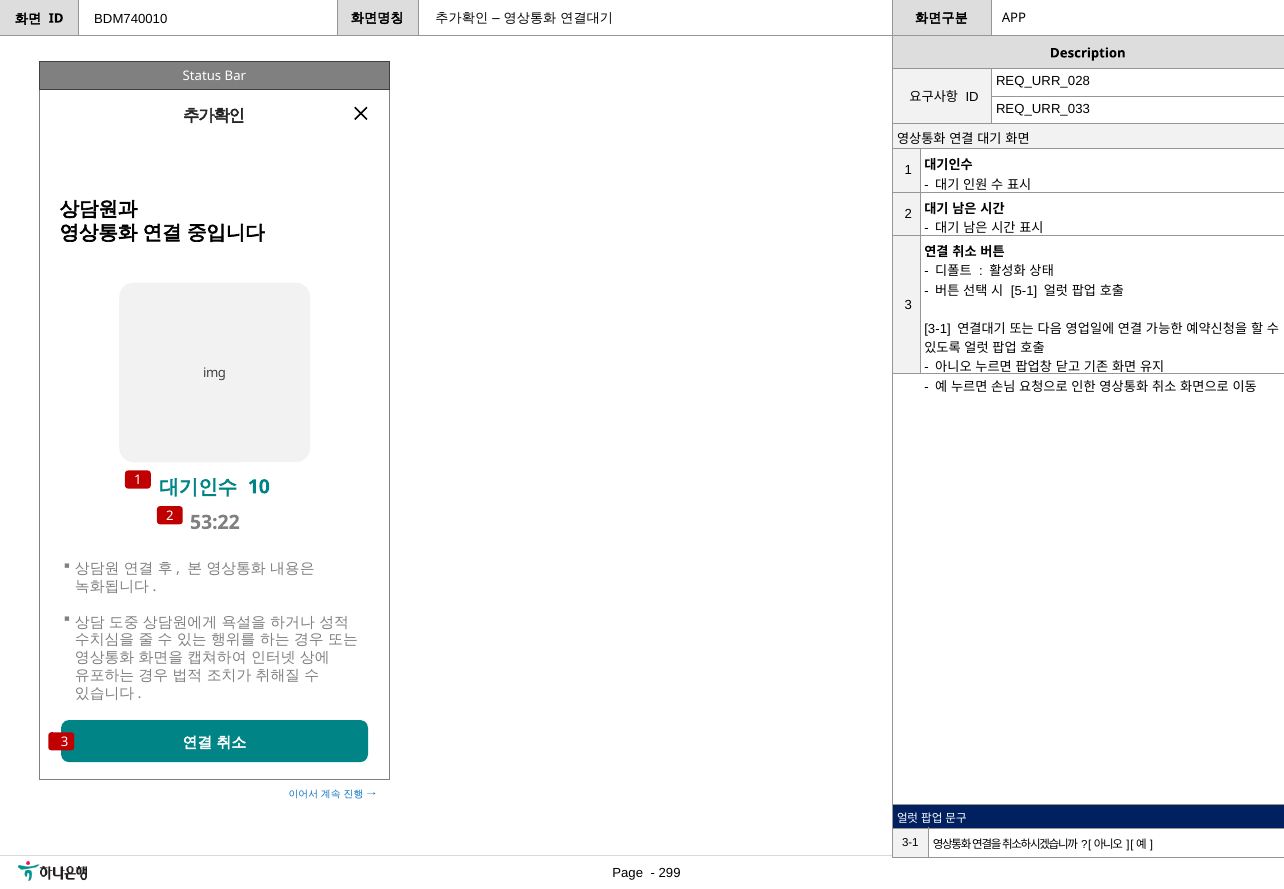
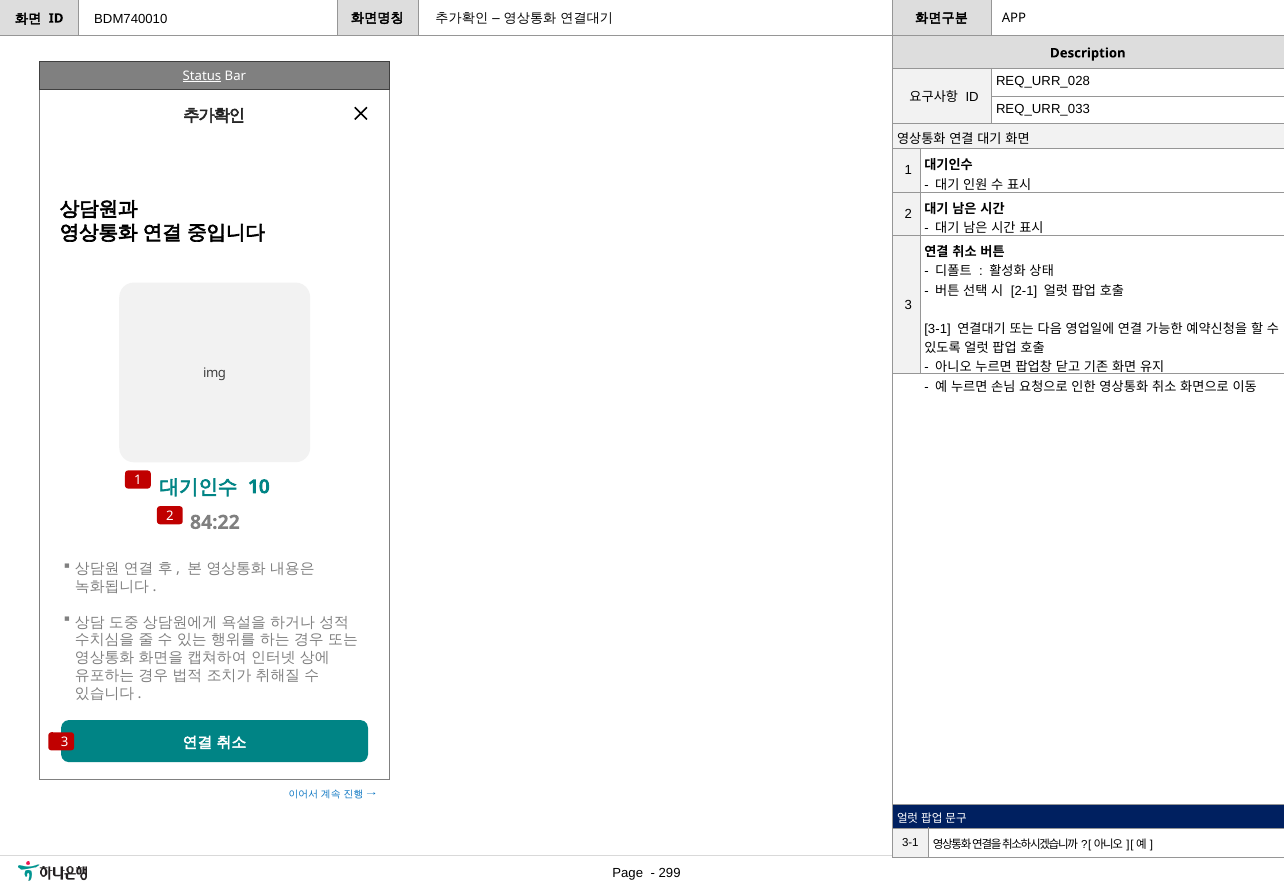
Status underline: none -> present
5-1: 5-1 -> 2-1
53:22: 53:22 -> 84:22
